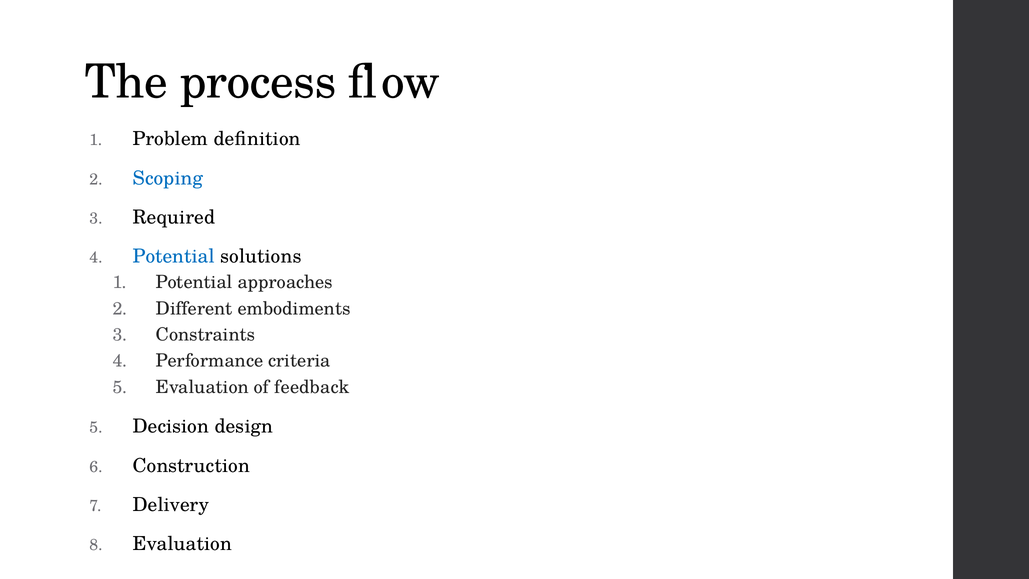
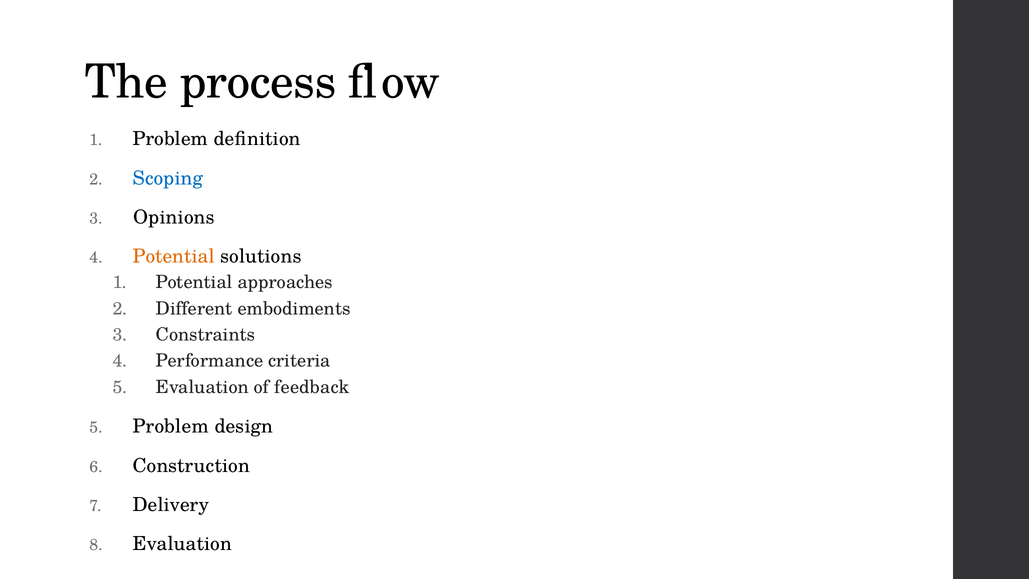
Required: Required -> Opinions
Potential at (174, 257) colour: blue -> orange
Decision at (171, 426): Decision -> Problem
